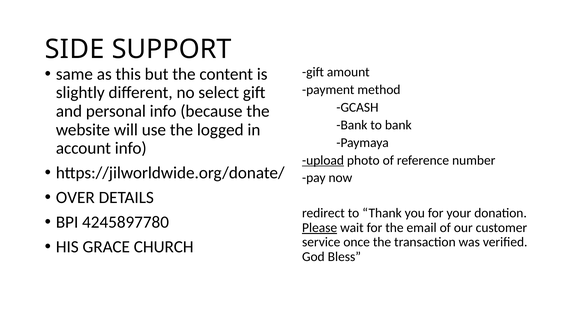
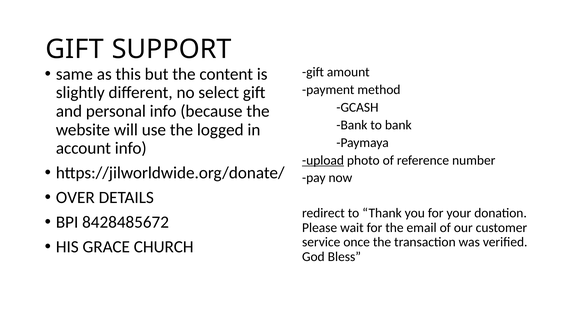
SIDE at (75, 49): SIDE -> GIFT
4245897780: 4245897780 -> 8428485672
Please underline: present -> none
